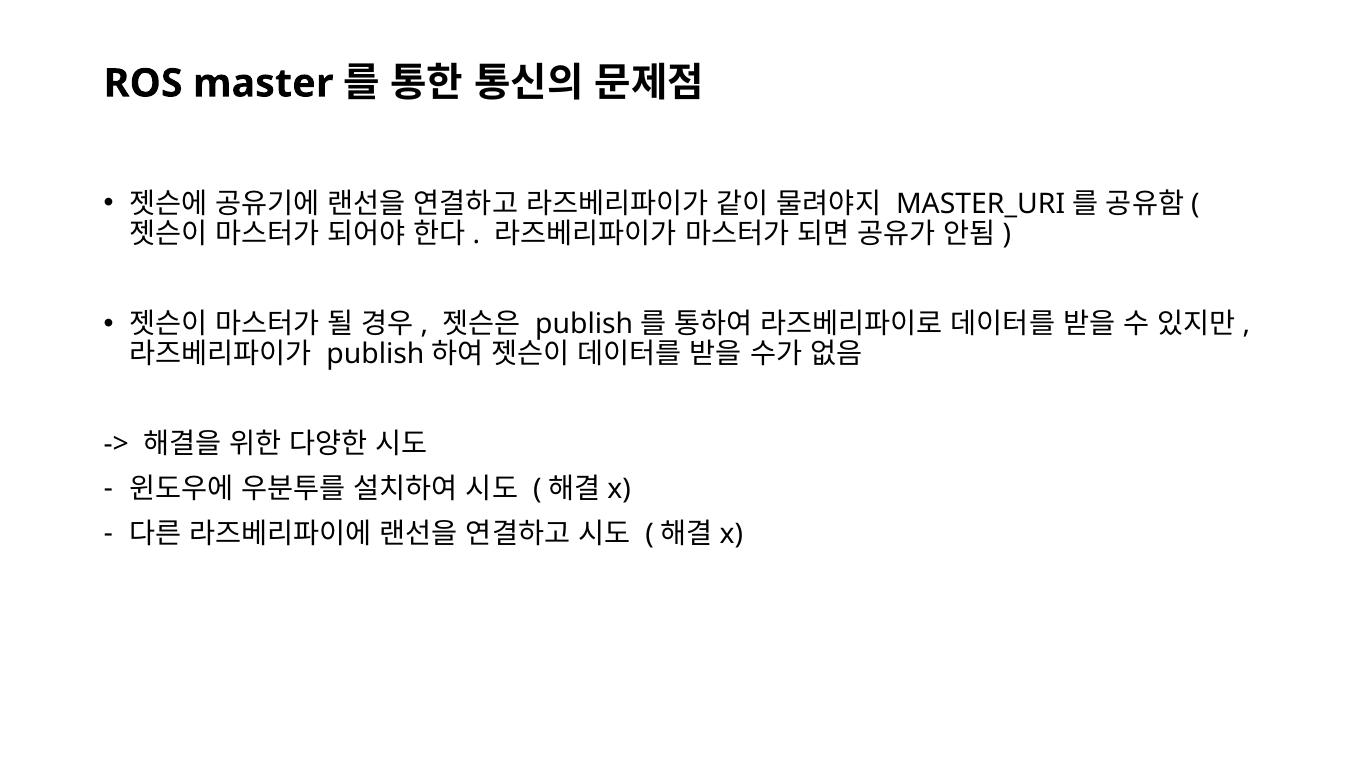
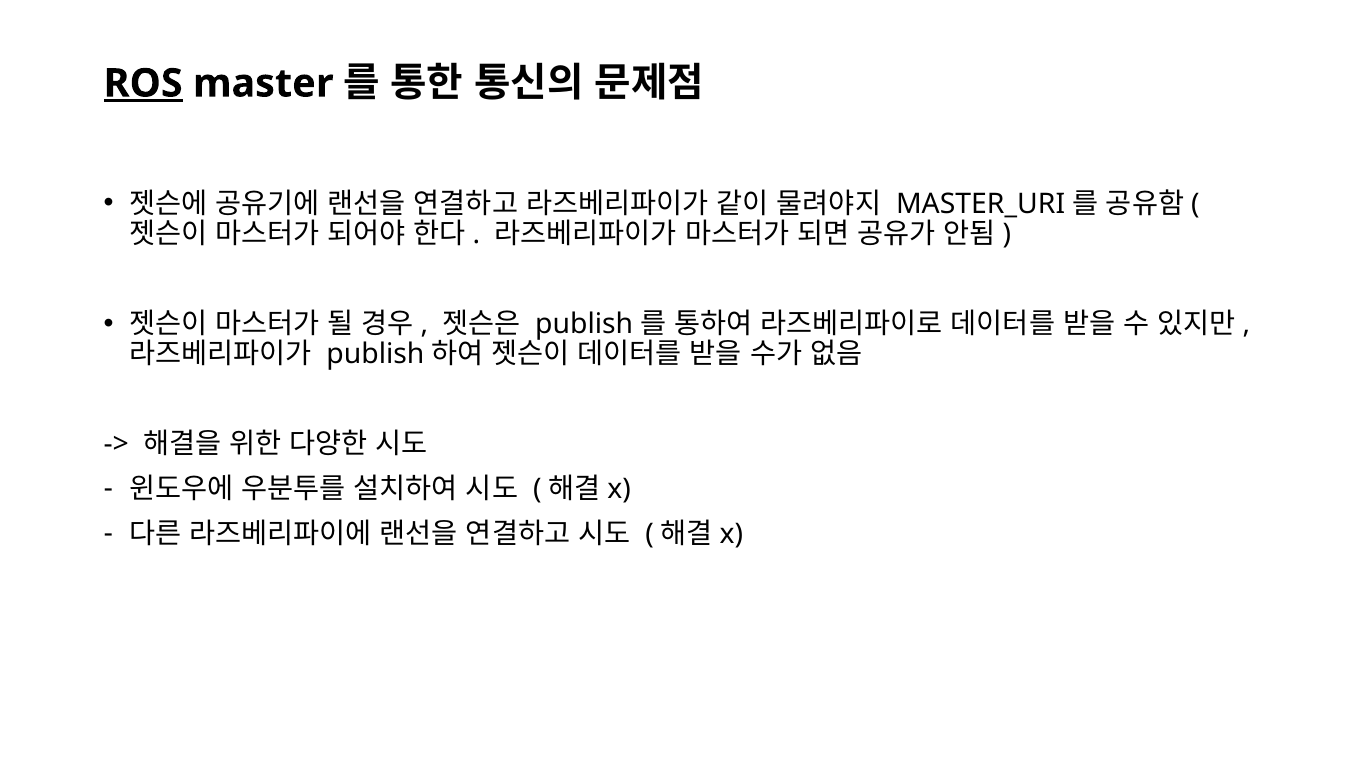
ROS underline: none -> present
